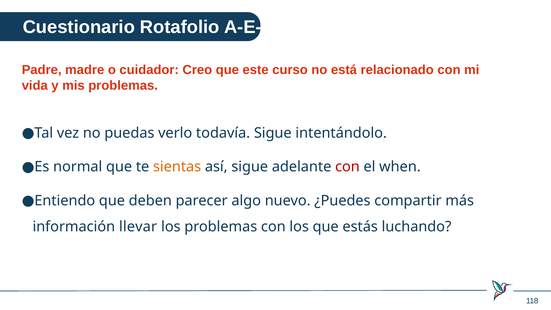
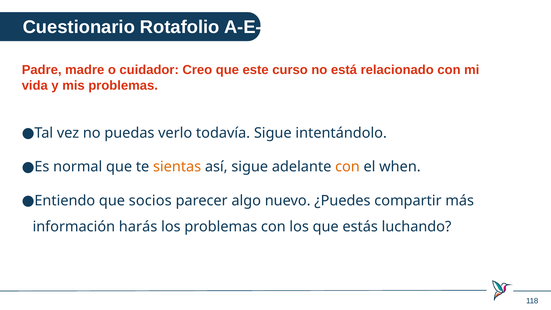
con at (347, 167) colour: red -> orange
deben: deben -> socios
llevar: llevar -> harás
